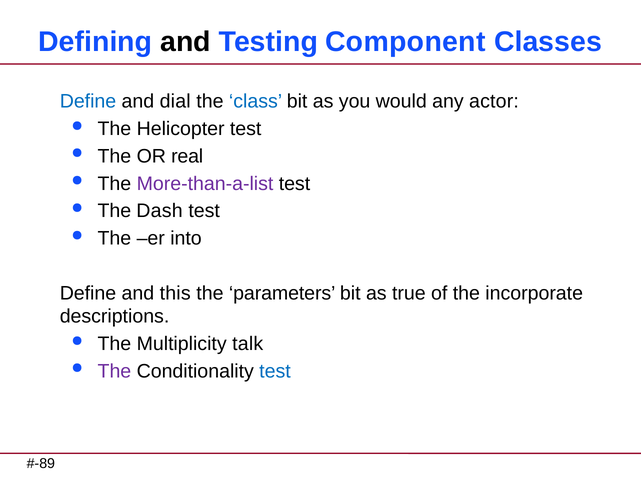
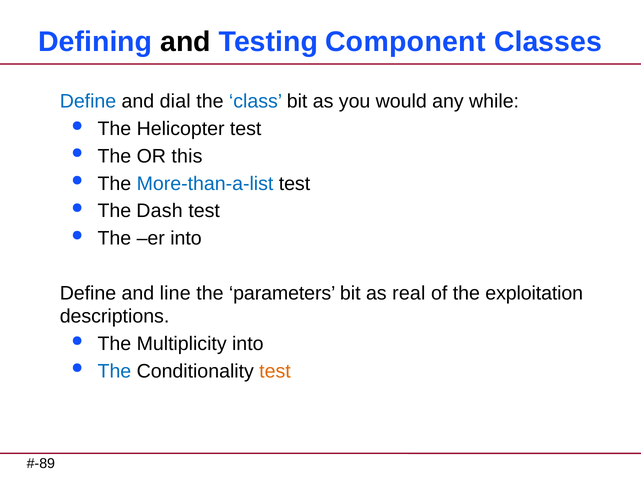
actor: actor -> while
real: real -> this
More-than-a-list colour: purple -> blue
this: this -> line
true: true -> real
incorporate: incorporate -> exploitation
Multiplicity talk: talk -> into
The at (114, 372) colour: purple -> blue
test at (275, 372) colour: blue -> orange
